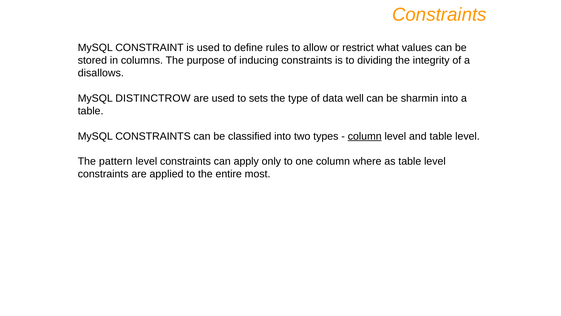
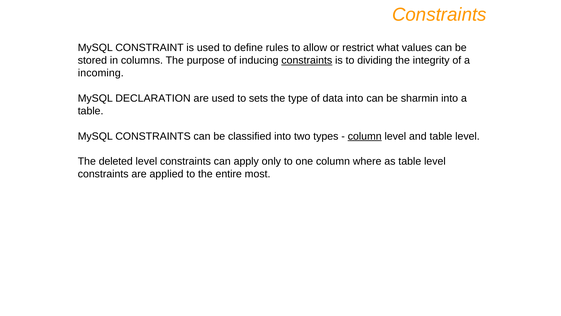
constraints at (307, 60) underline: none -> present
disallows: disallows -> incoming
DISTINCTROW: DISTINCTROW -> DECLARATION
data well: well -> into
pattern: pattern -> deleted
